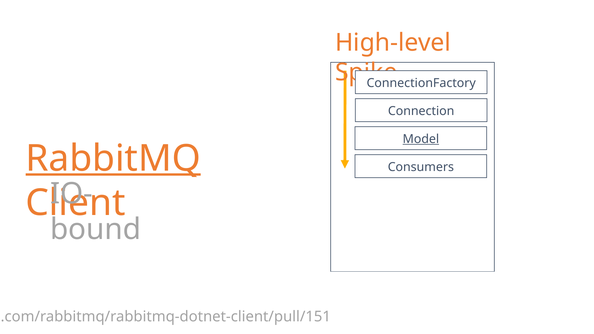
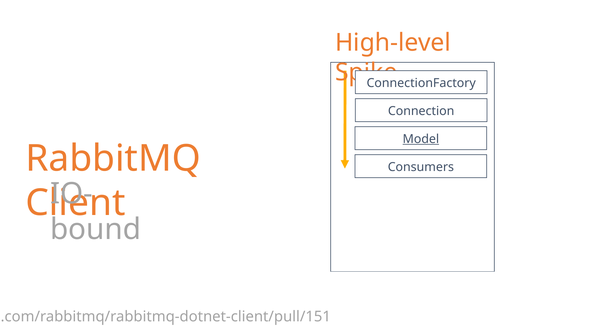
RabbitMQ underline: present -> none
